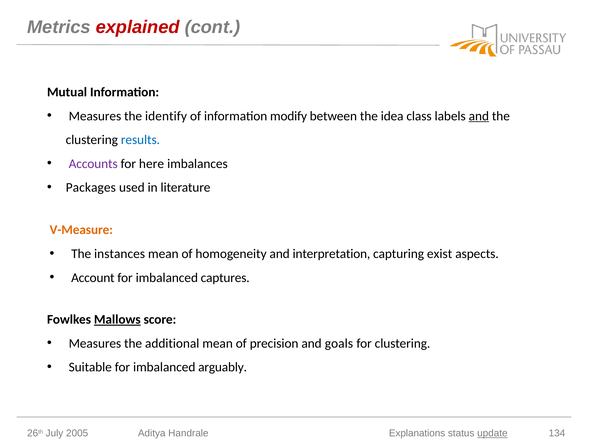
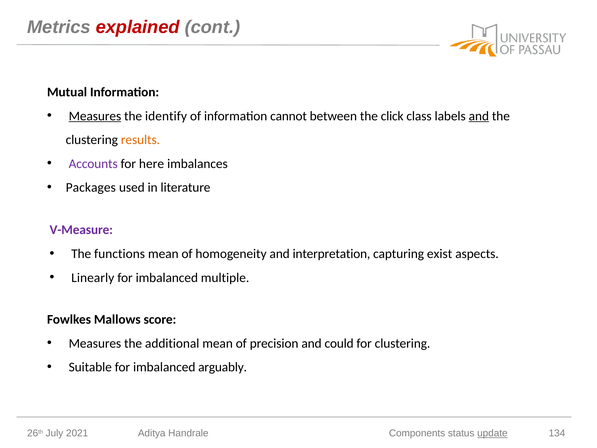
Measures at (95, 116) underline: none -> present
modify: modify -> cannot
idea: idea -> click
results colour: blue -> orange
V-Measure colour: orange -> purple
instances: instances -> functions
Account: Account -> Linearly
captures: captures -> multiple
Mallows underline: present -> none
goals: goals -> could
2005: 2005 -> 2021
Explanations: Explanations -> Components
